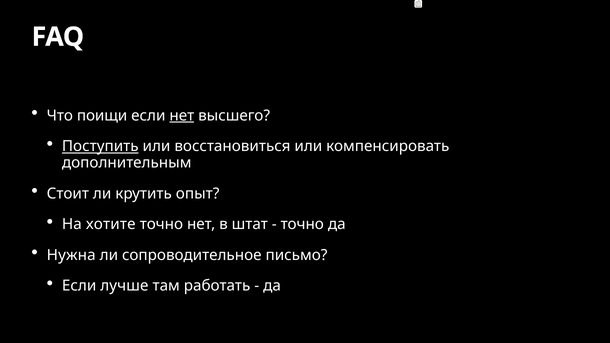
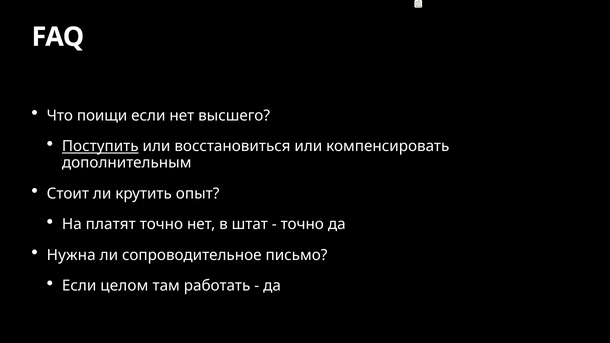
нет at (182, 116) underline: present -> none
хотите: хотите -> платят
лучше: лучше -> целом
